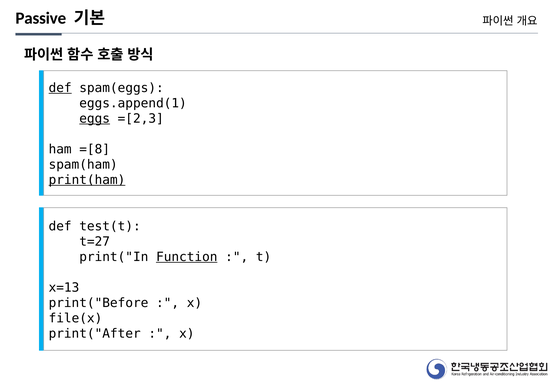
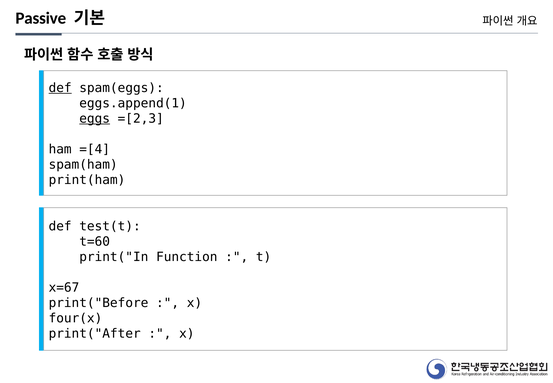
=[8: =[8 -> =[4
print(ham underline: present -> none
t=27: t=27 -> t=60
Function underline: present -> none
x=13: x=13 -> x=67
file(x: file(x -> four(x
